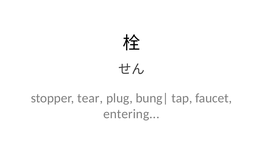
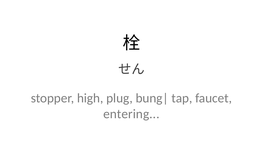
tear: tear -> high
